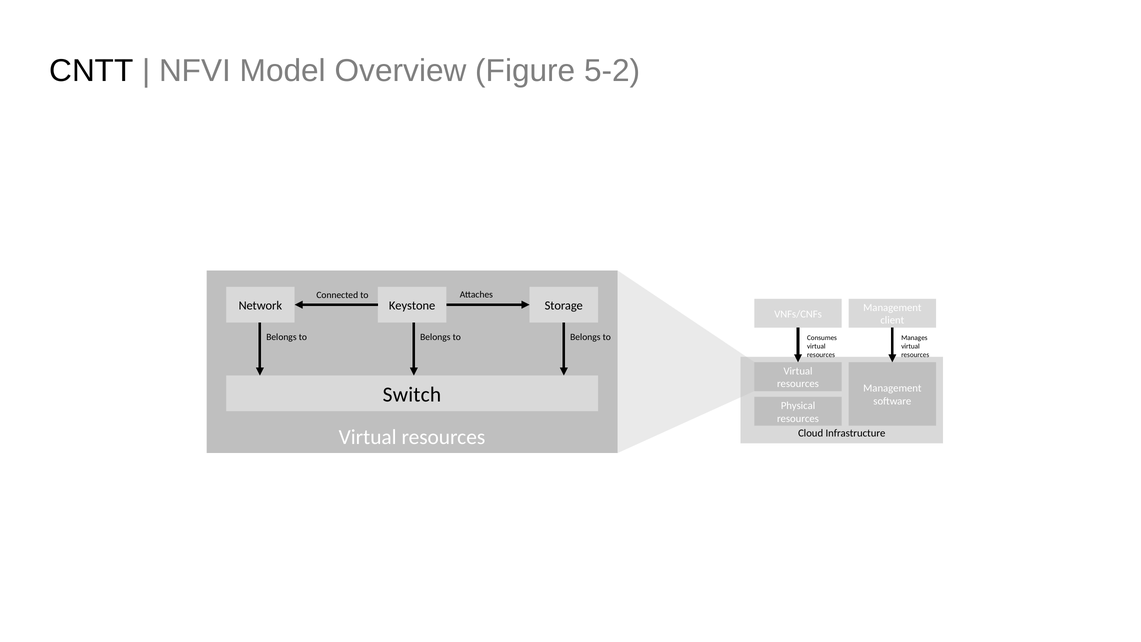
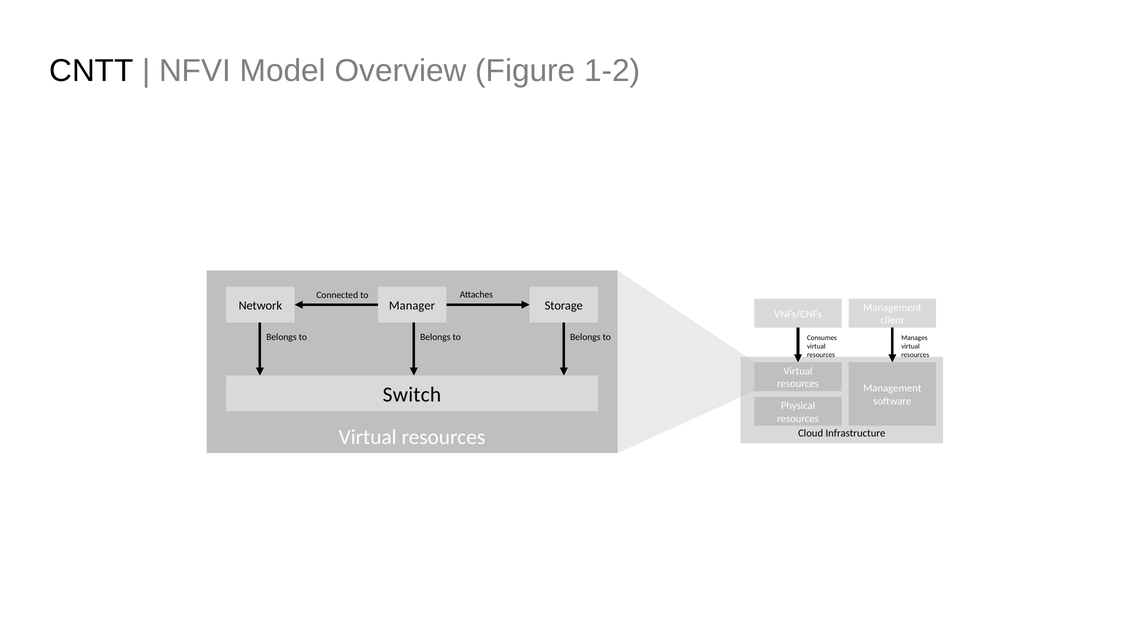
5-2: 5-2 -> 1-2
Keystone: Keystone -> Manager
